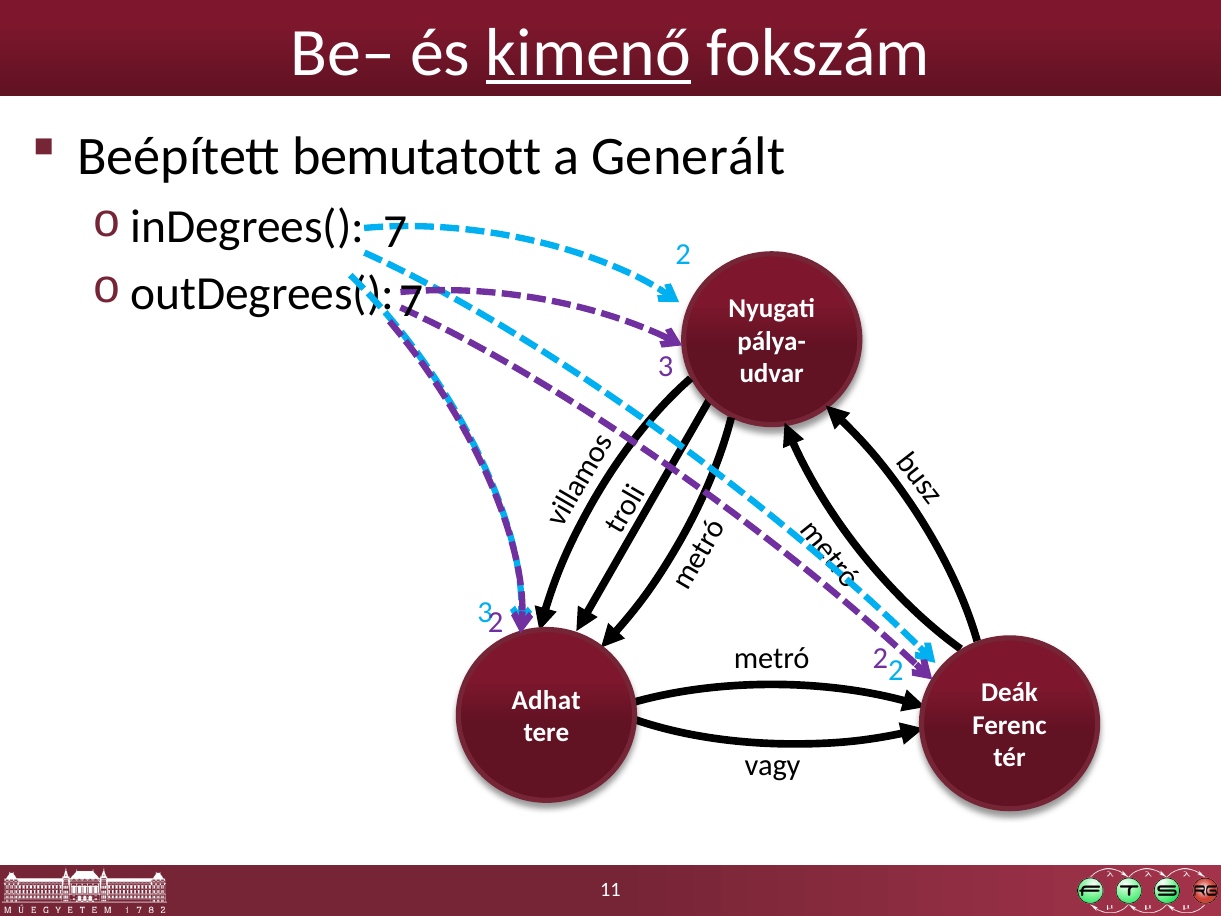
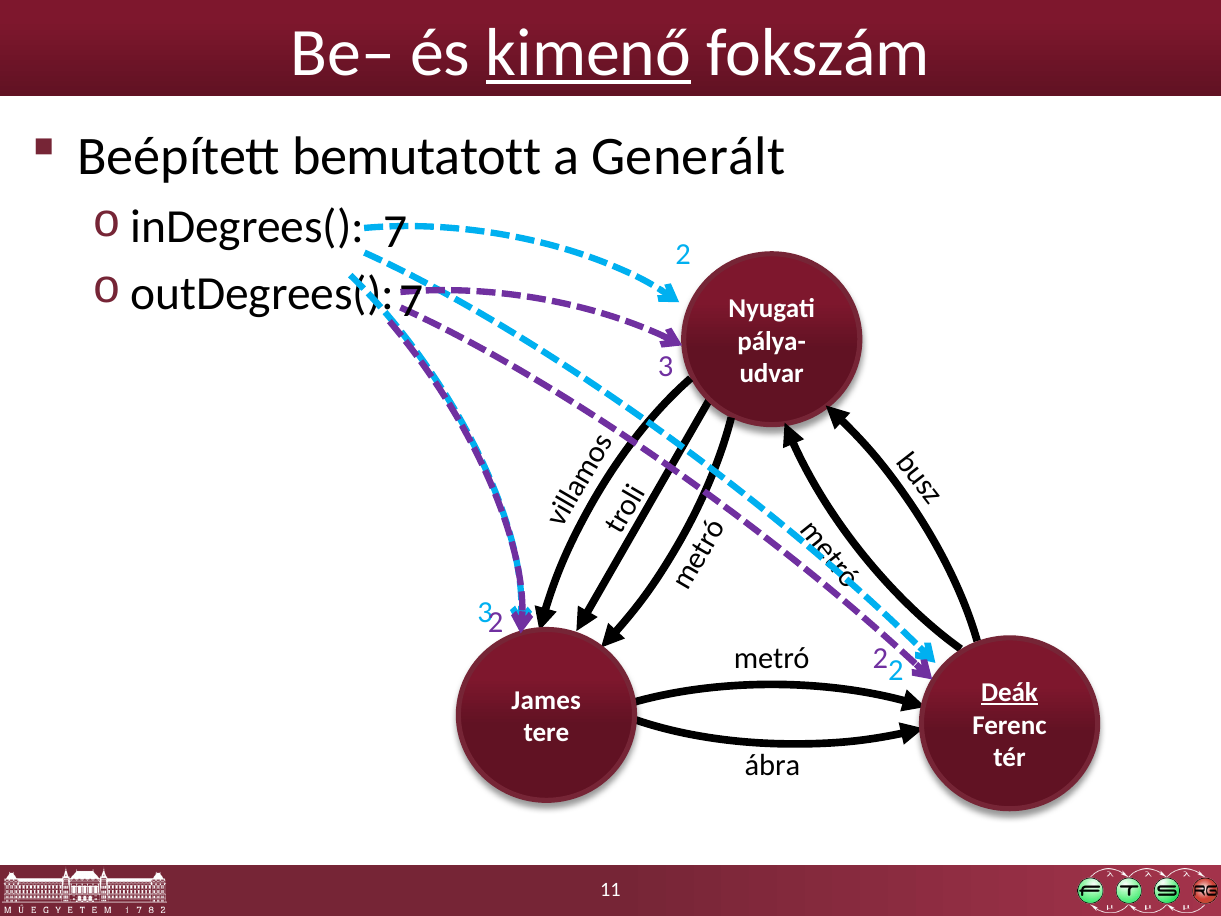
Deák underline: none -> present
Adhat: Adhat -> James
vagy: vagy -> ábra
